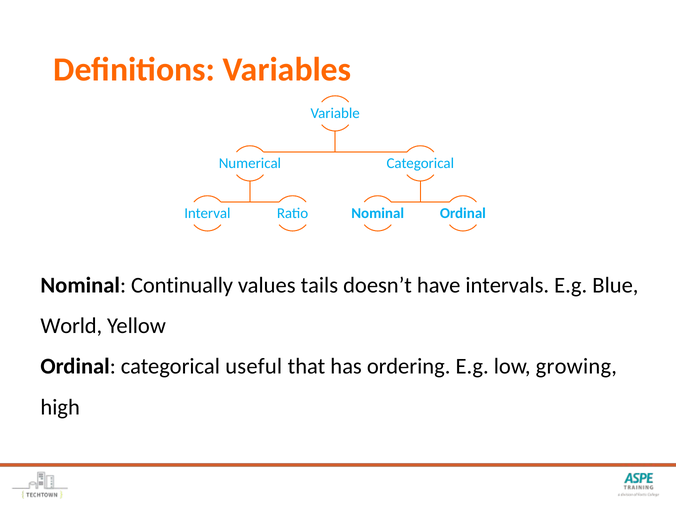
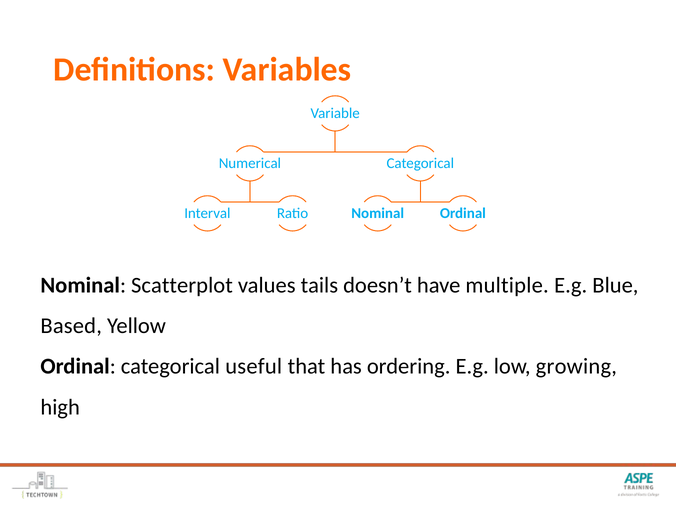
Continually: Continually -> Scatterplot
intervals: intervals -> multiple
World: World -> Based
